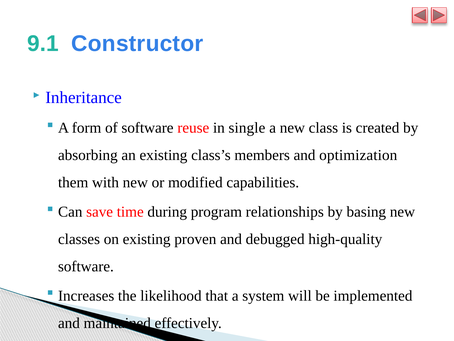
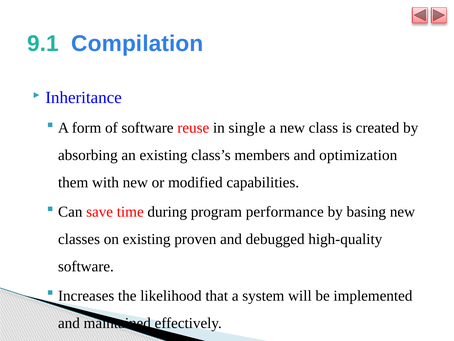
Constructor: Constructor -> Compilation
relationships: relationships -> performance
